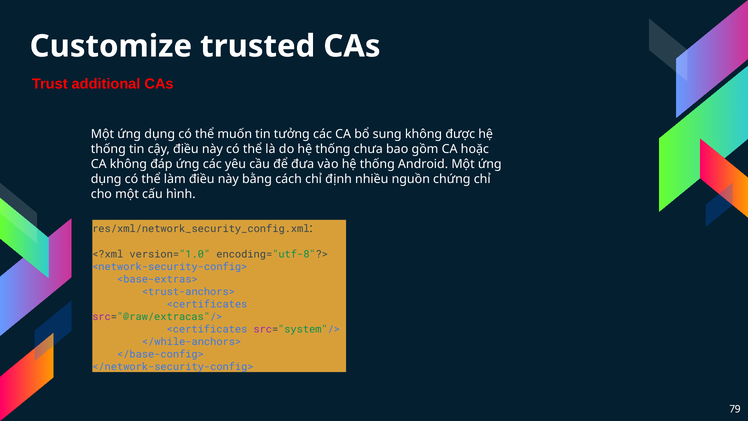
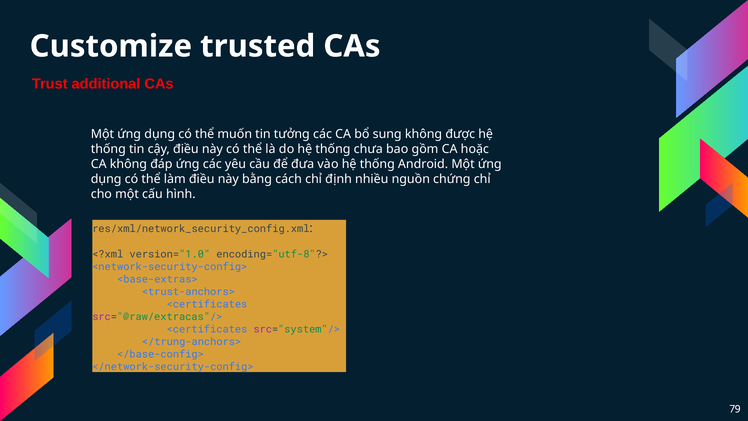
</while-anchors>: </while-anchors> -> </trung-anchors>
